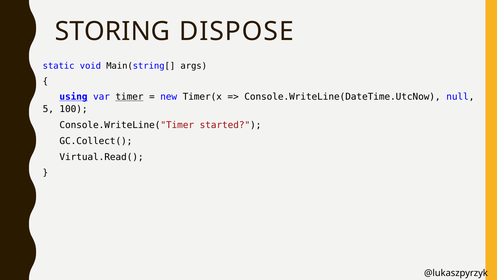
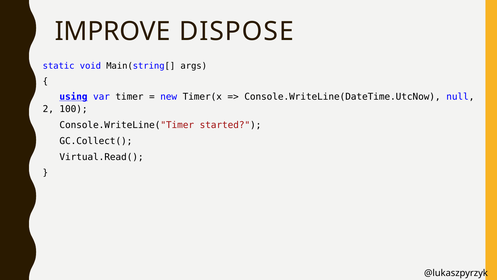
STORING: STORING -> IMPROVE
timer underline: present -> none
5: 5 -> 2
